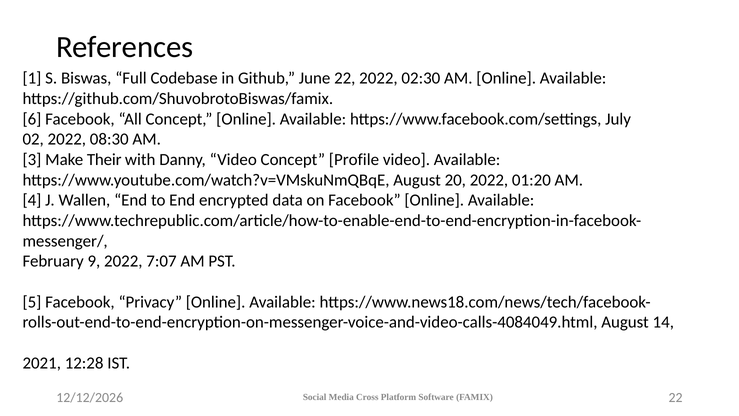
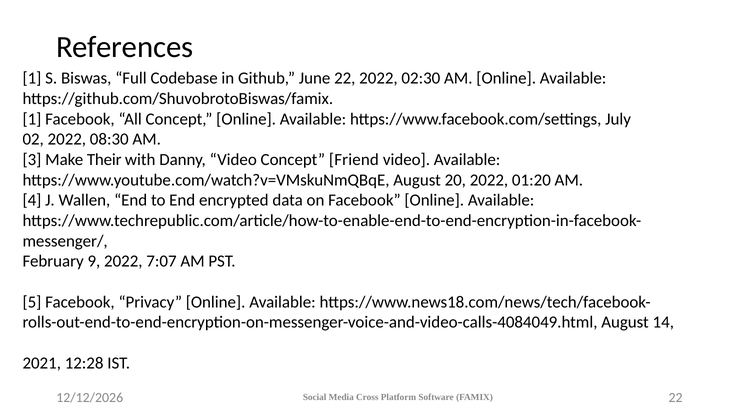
6 at (32, 119): 6 -> 1
Profile: Profile -> Friend
